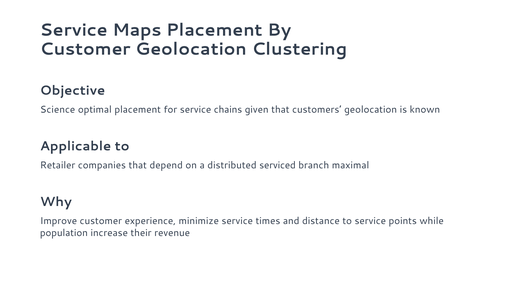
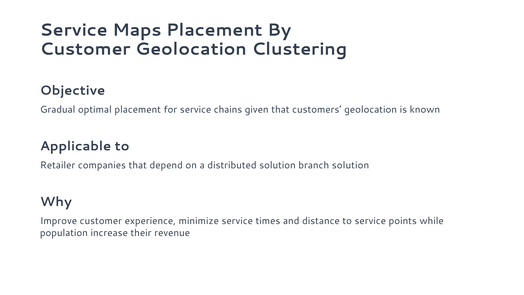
Science: Science -> Gradual
distributed serviced: serviced -> solution
branch maximal: maximal -> solution
